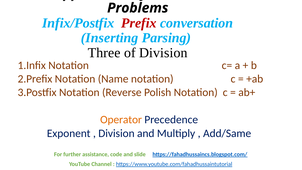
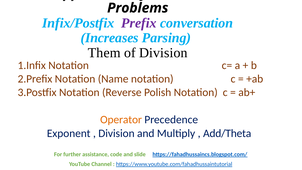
Prefix colour: red -> purple
Inserting: Inserting -> Increases
Three: Three -> Them
Add/Same: Add/Same -> Add/Theta
